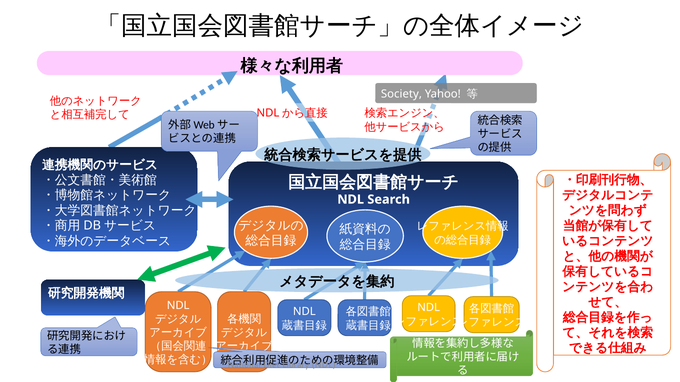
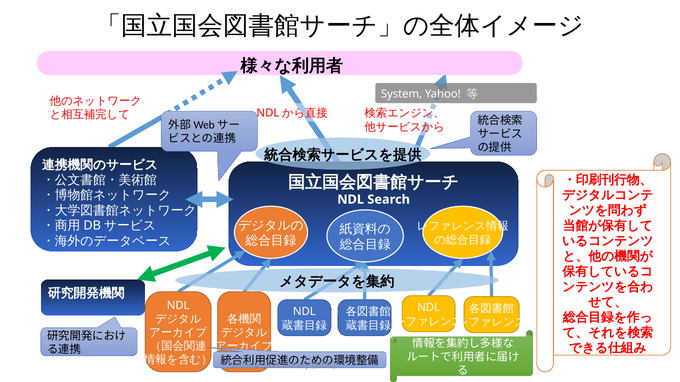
Society: Society -> System
